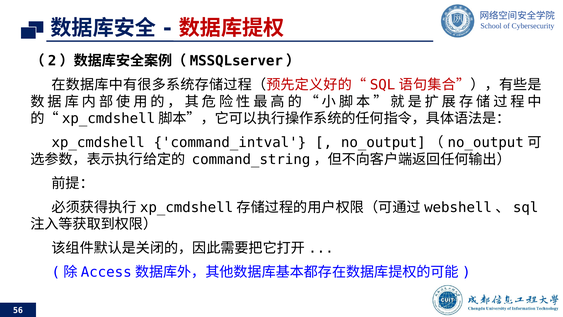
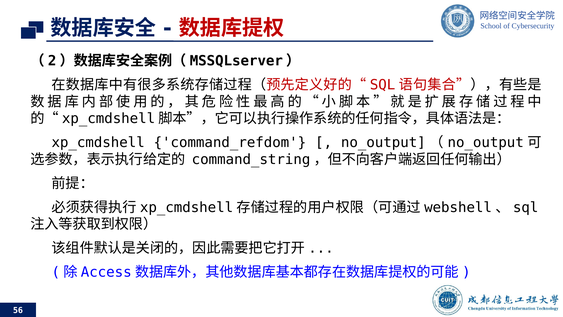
command_intval: command_intval -> command_refdom
